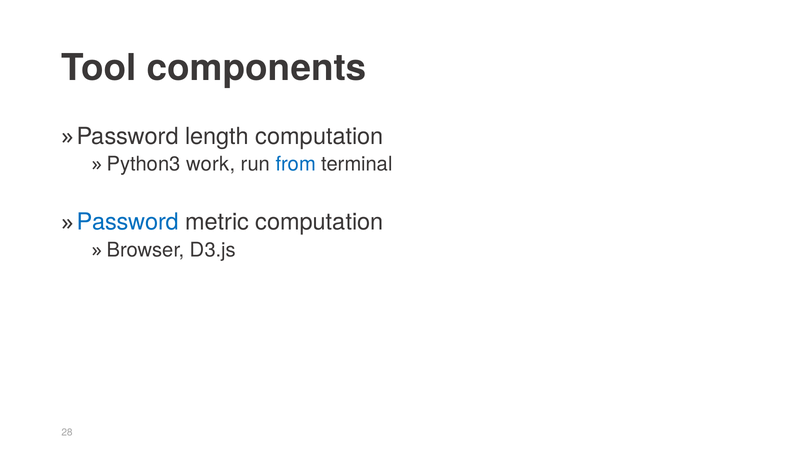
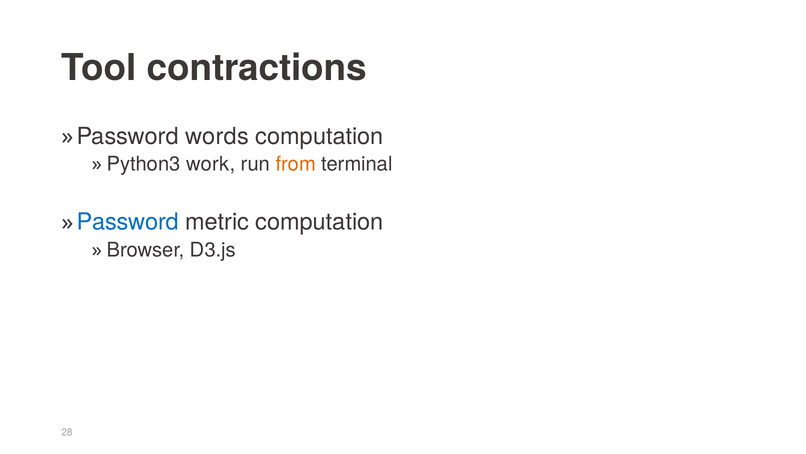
components: components -> contractions
length: length -> words
from colour: blue -> orange
